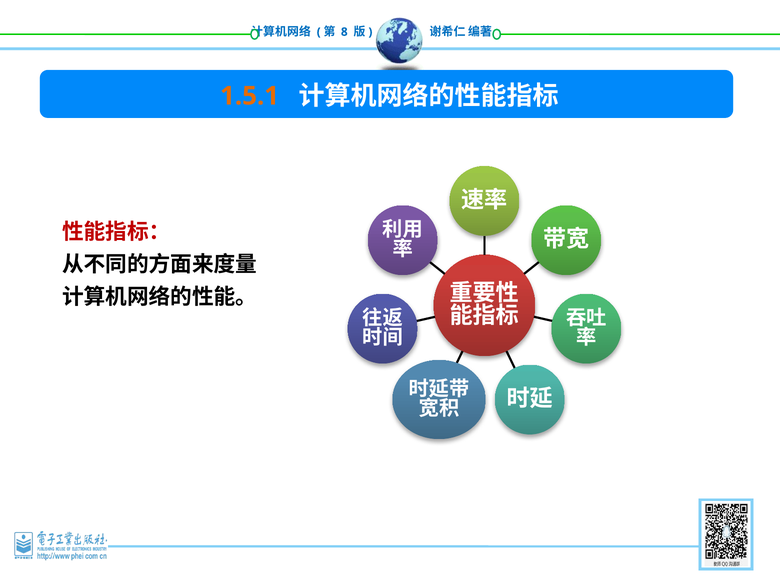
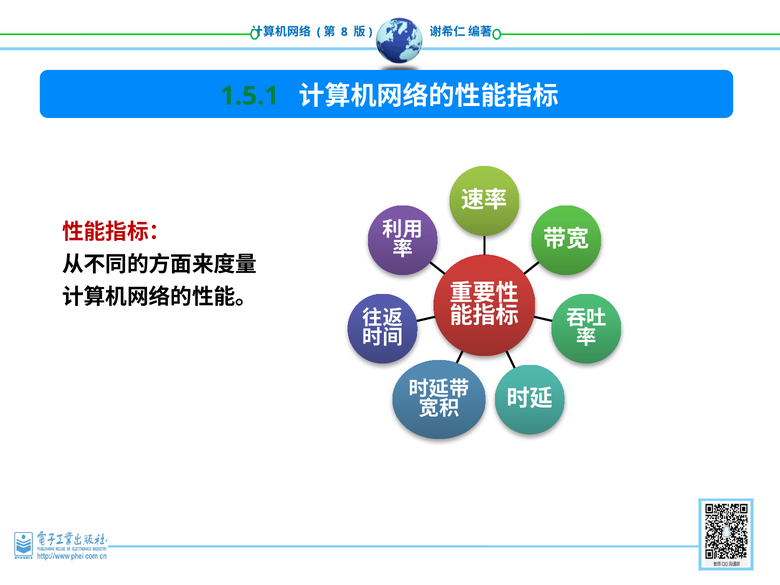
1.5.1 colour: orange -> green
